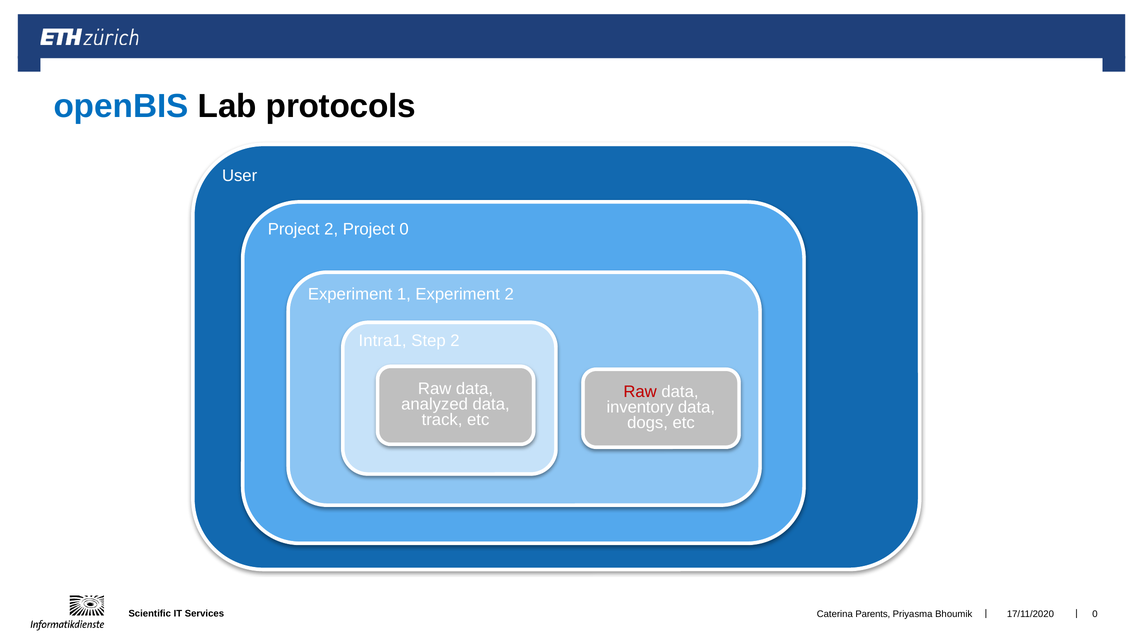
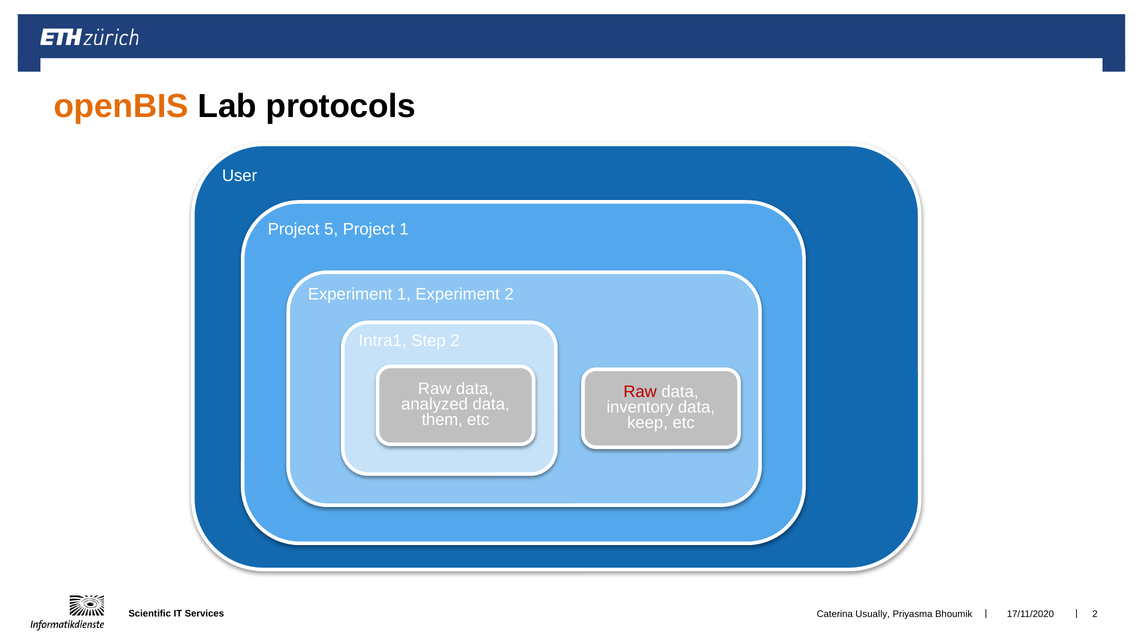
openBIS colour: blue -> orange
Project 2: 2 -> 5
Project 0: 0 -> 1
track: track -> them
dogs: dogs -> keep
Parents: Parents -> Usually
Bhoumik 0: 0 -> 2
